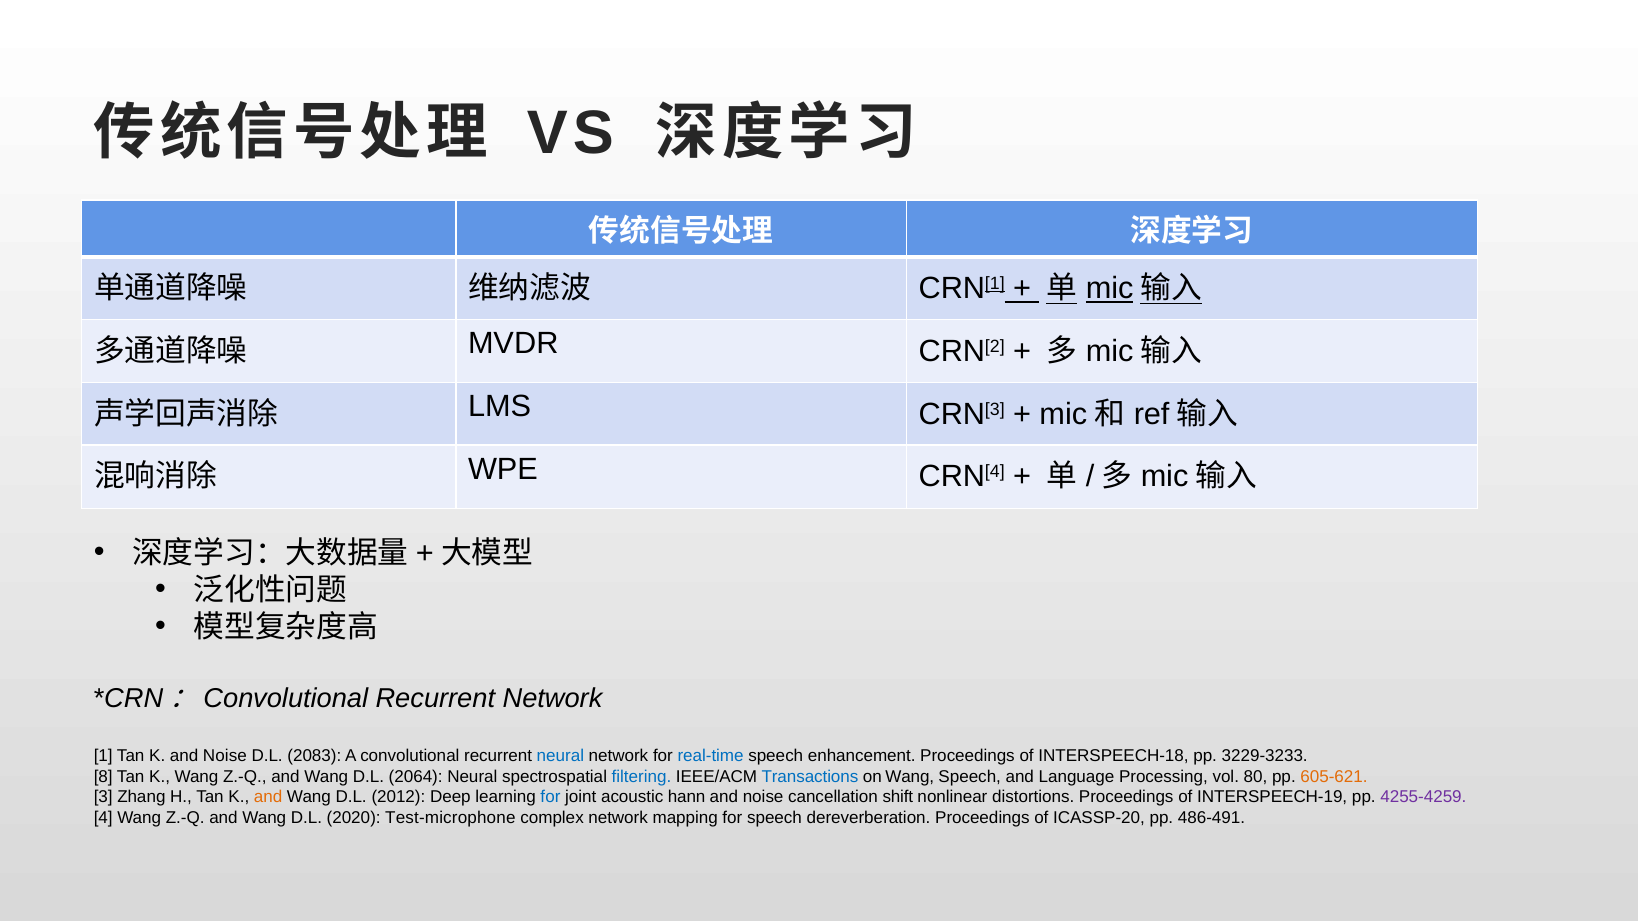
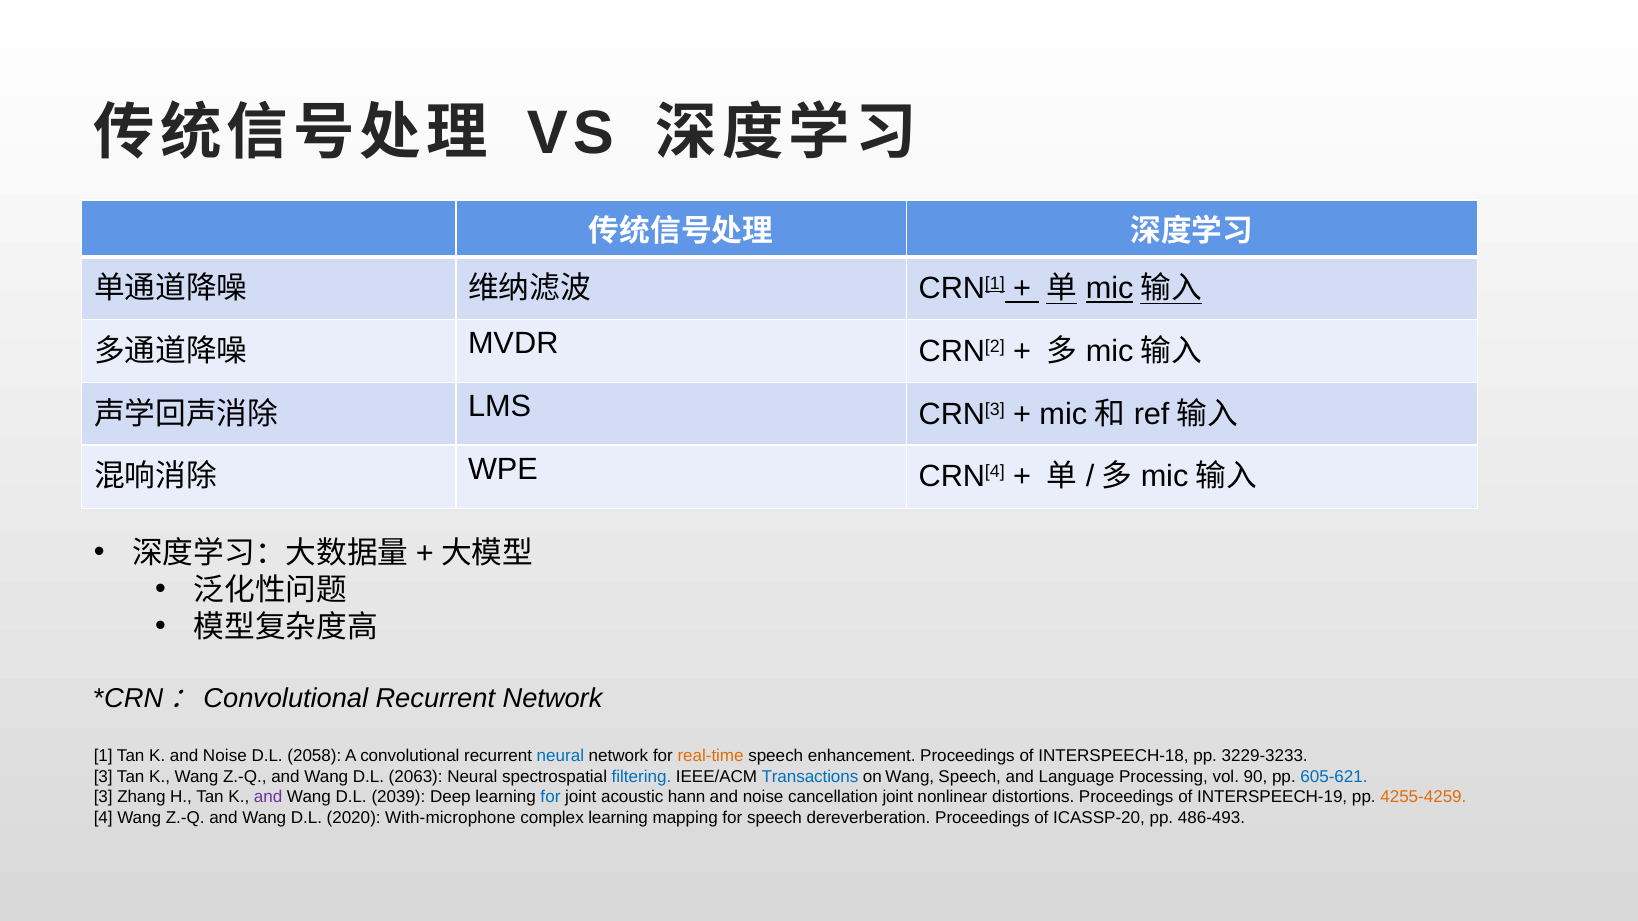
2083: 2083 -> 2058
real-time colour: blue -> orange
8 at (103, 777): 8 -> 3
2064: 2064 -> 2063
80: 80 -> 90
605-621 colour: orange -> blue
and at (268, 797) colour: orange -> purple
2012: 2012 -> 2039
cancellation shift: shift -> joint
4255-4259 colour: purple -> orange
Test-microphone: Test-microphone -> With-microphone
complex network: network -> learning
486-491: 486-491 -> 486-493
